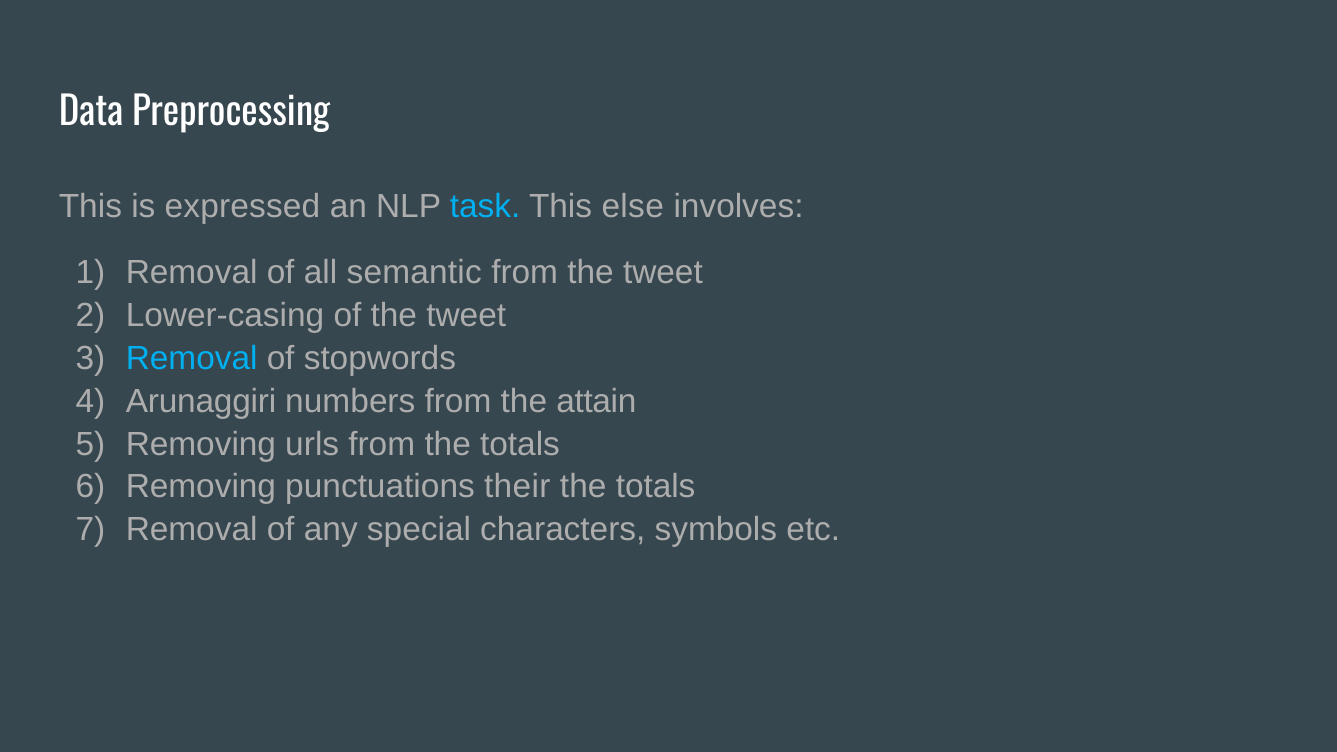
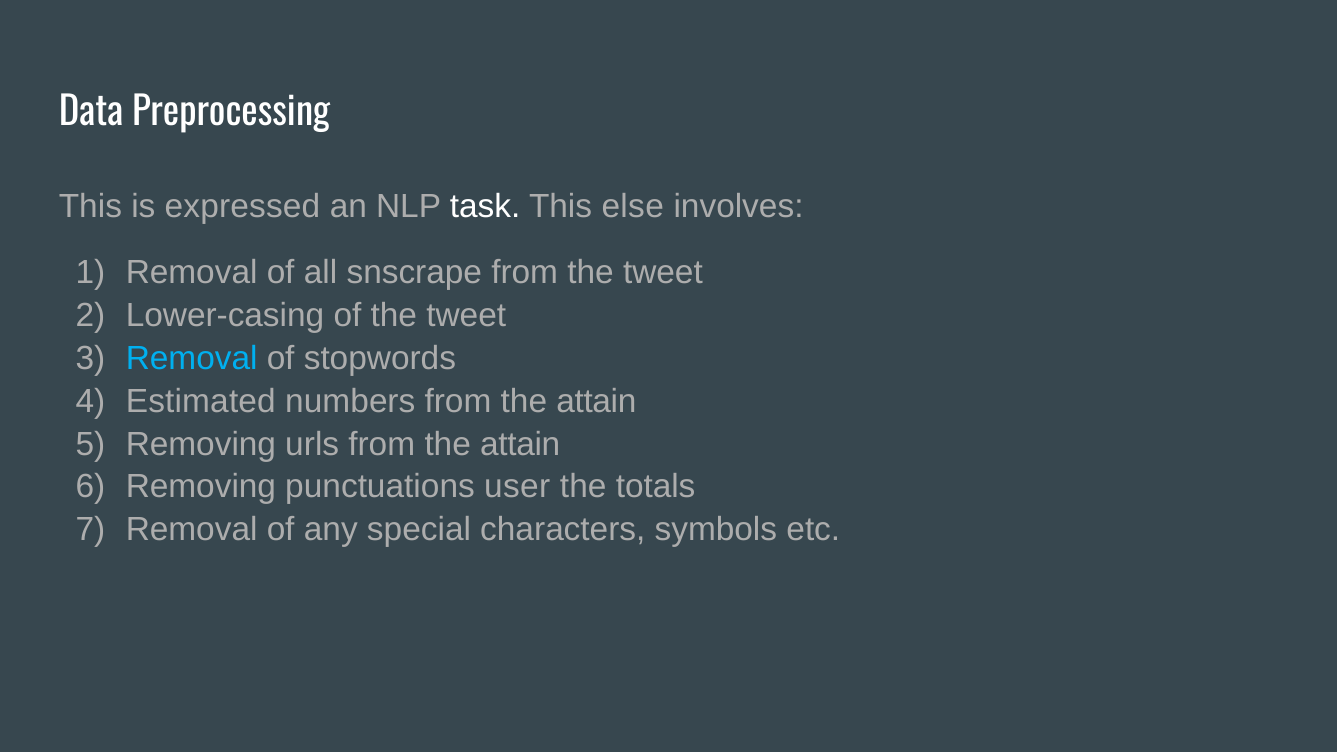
task colour: light blue -> white
semantic: semantic -> snscrape
Arunaggiri: Arunaggiri -> Estimated
urls from the totals: totals -> attain
their: their -> user
